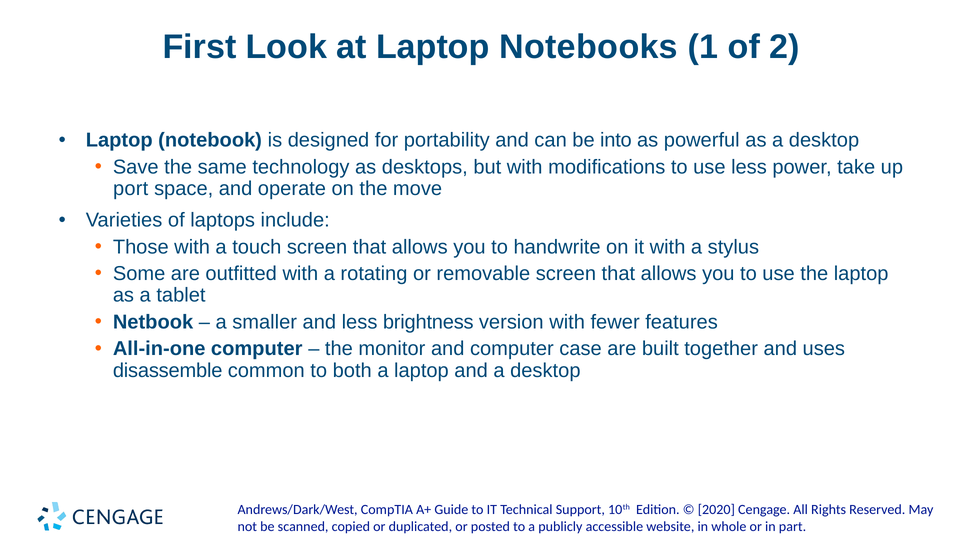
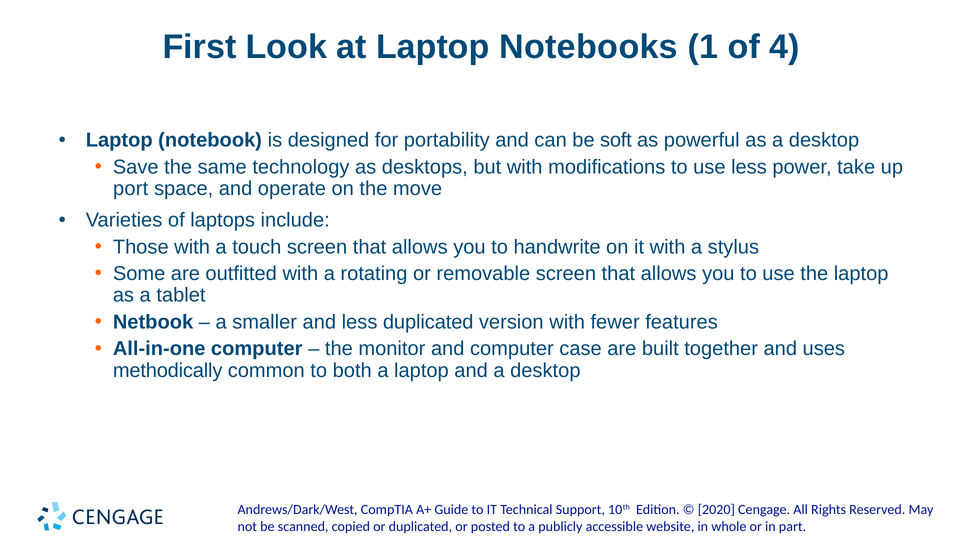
2: 2 -> 4
into: into -> soft
less brightness: brightness -> duplicated
disassemble: disassemble -> methodically
